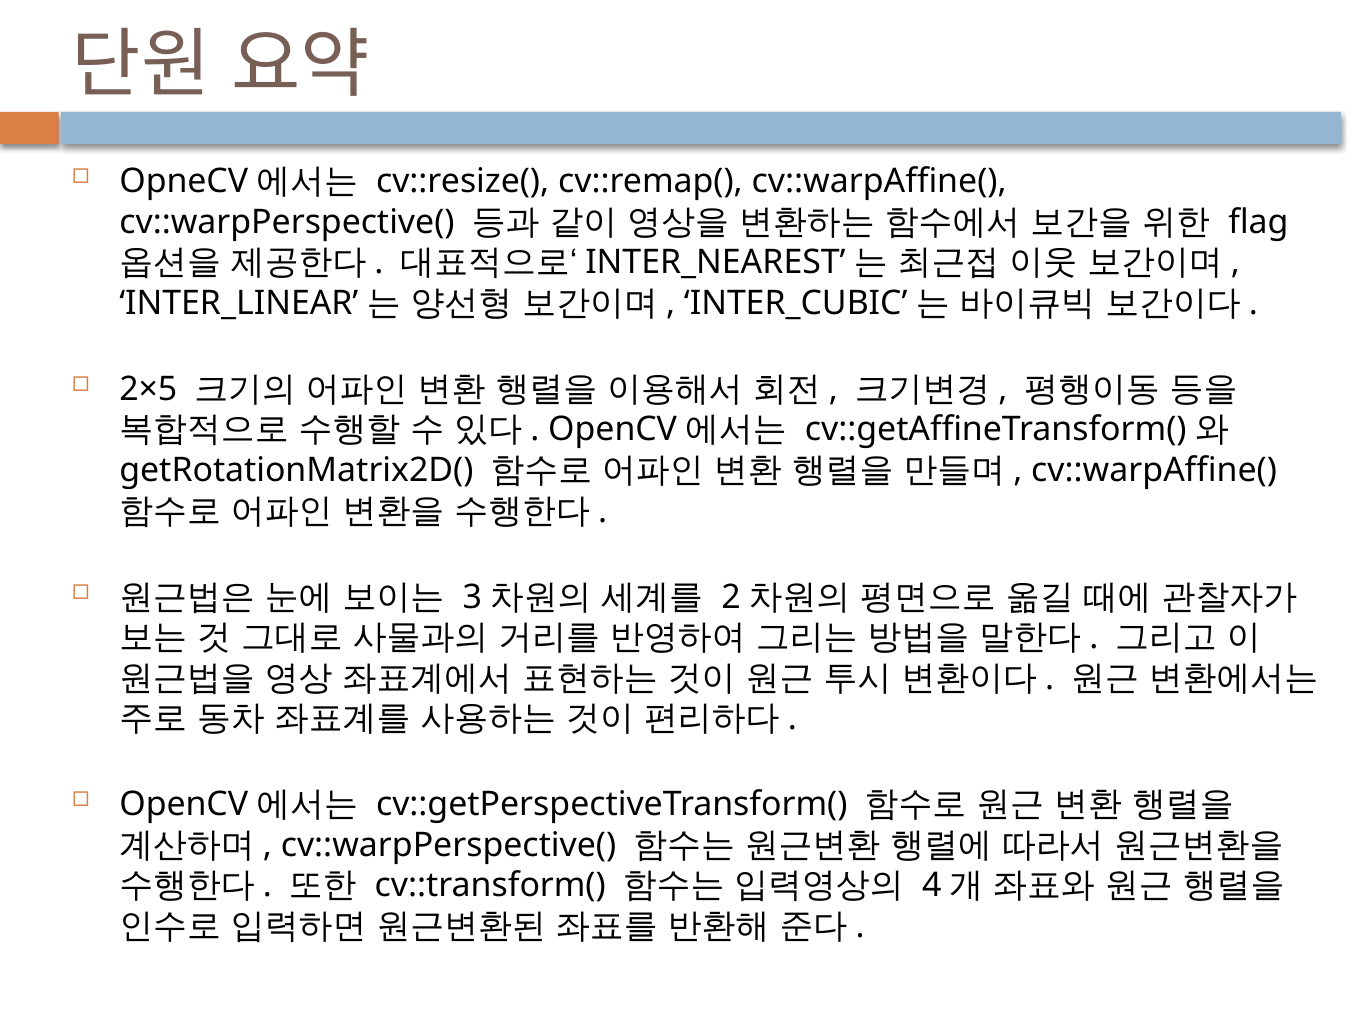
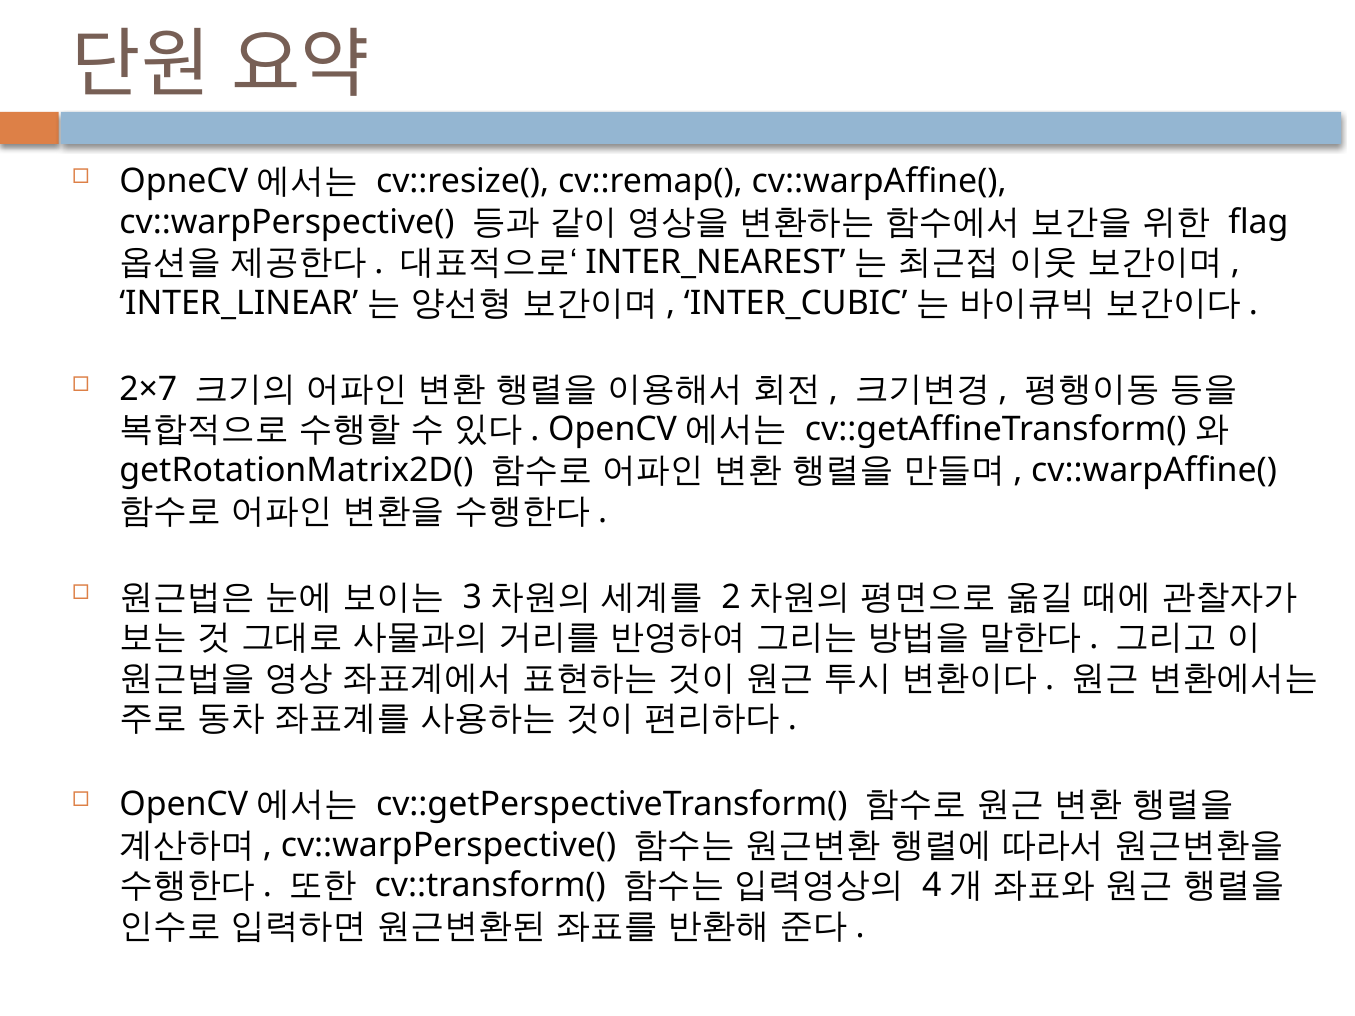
2×5: 2×5 -> 2×7
